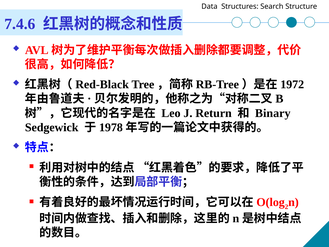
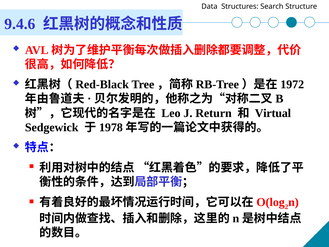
7.4.6: 7.4.6 -> 9.4.6
Binary: Binary -> Virtual
